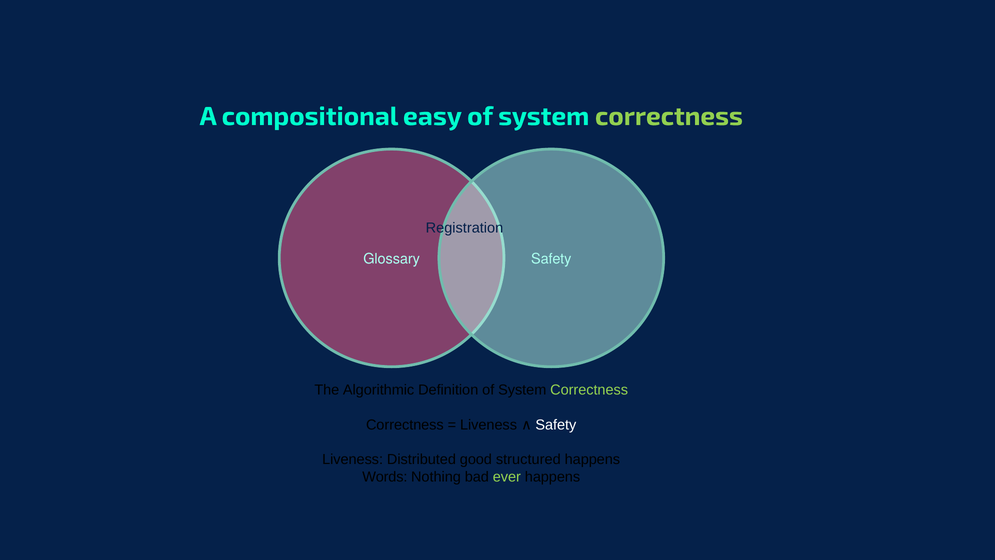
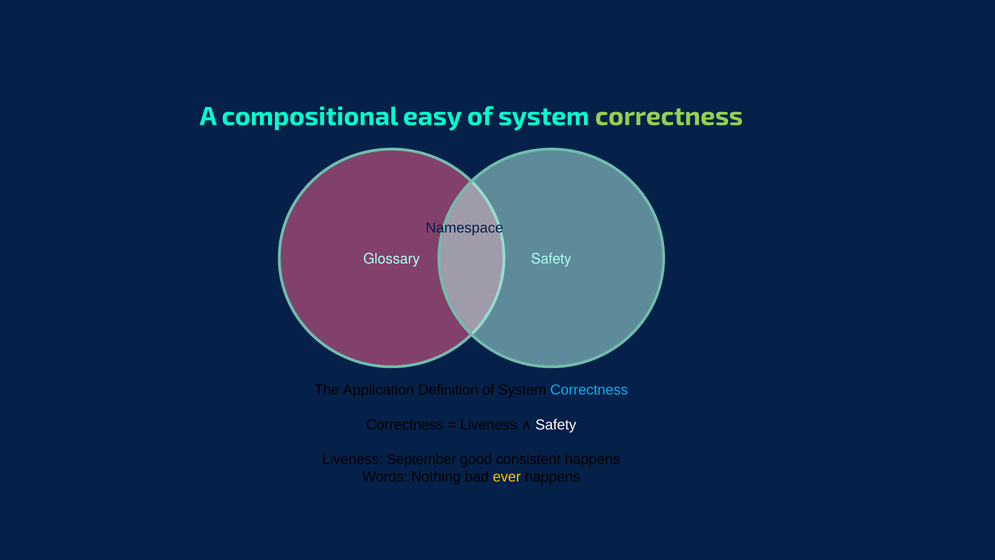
Registration: Registration -> Namespace
Algorithmic: Algorithmic -> Application
Correctness at (589, 390) colour: light green -> light blue
Distributed: Distributed -> September
structured: structured -> consistent
ever colour: light green -> yellow
